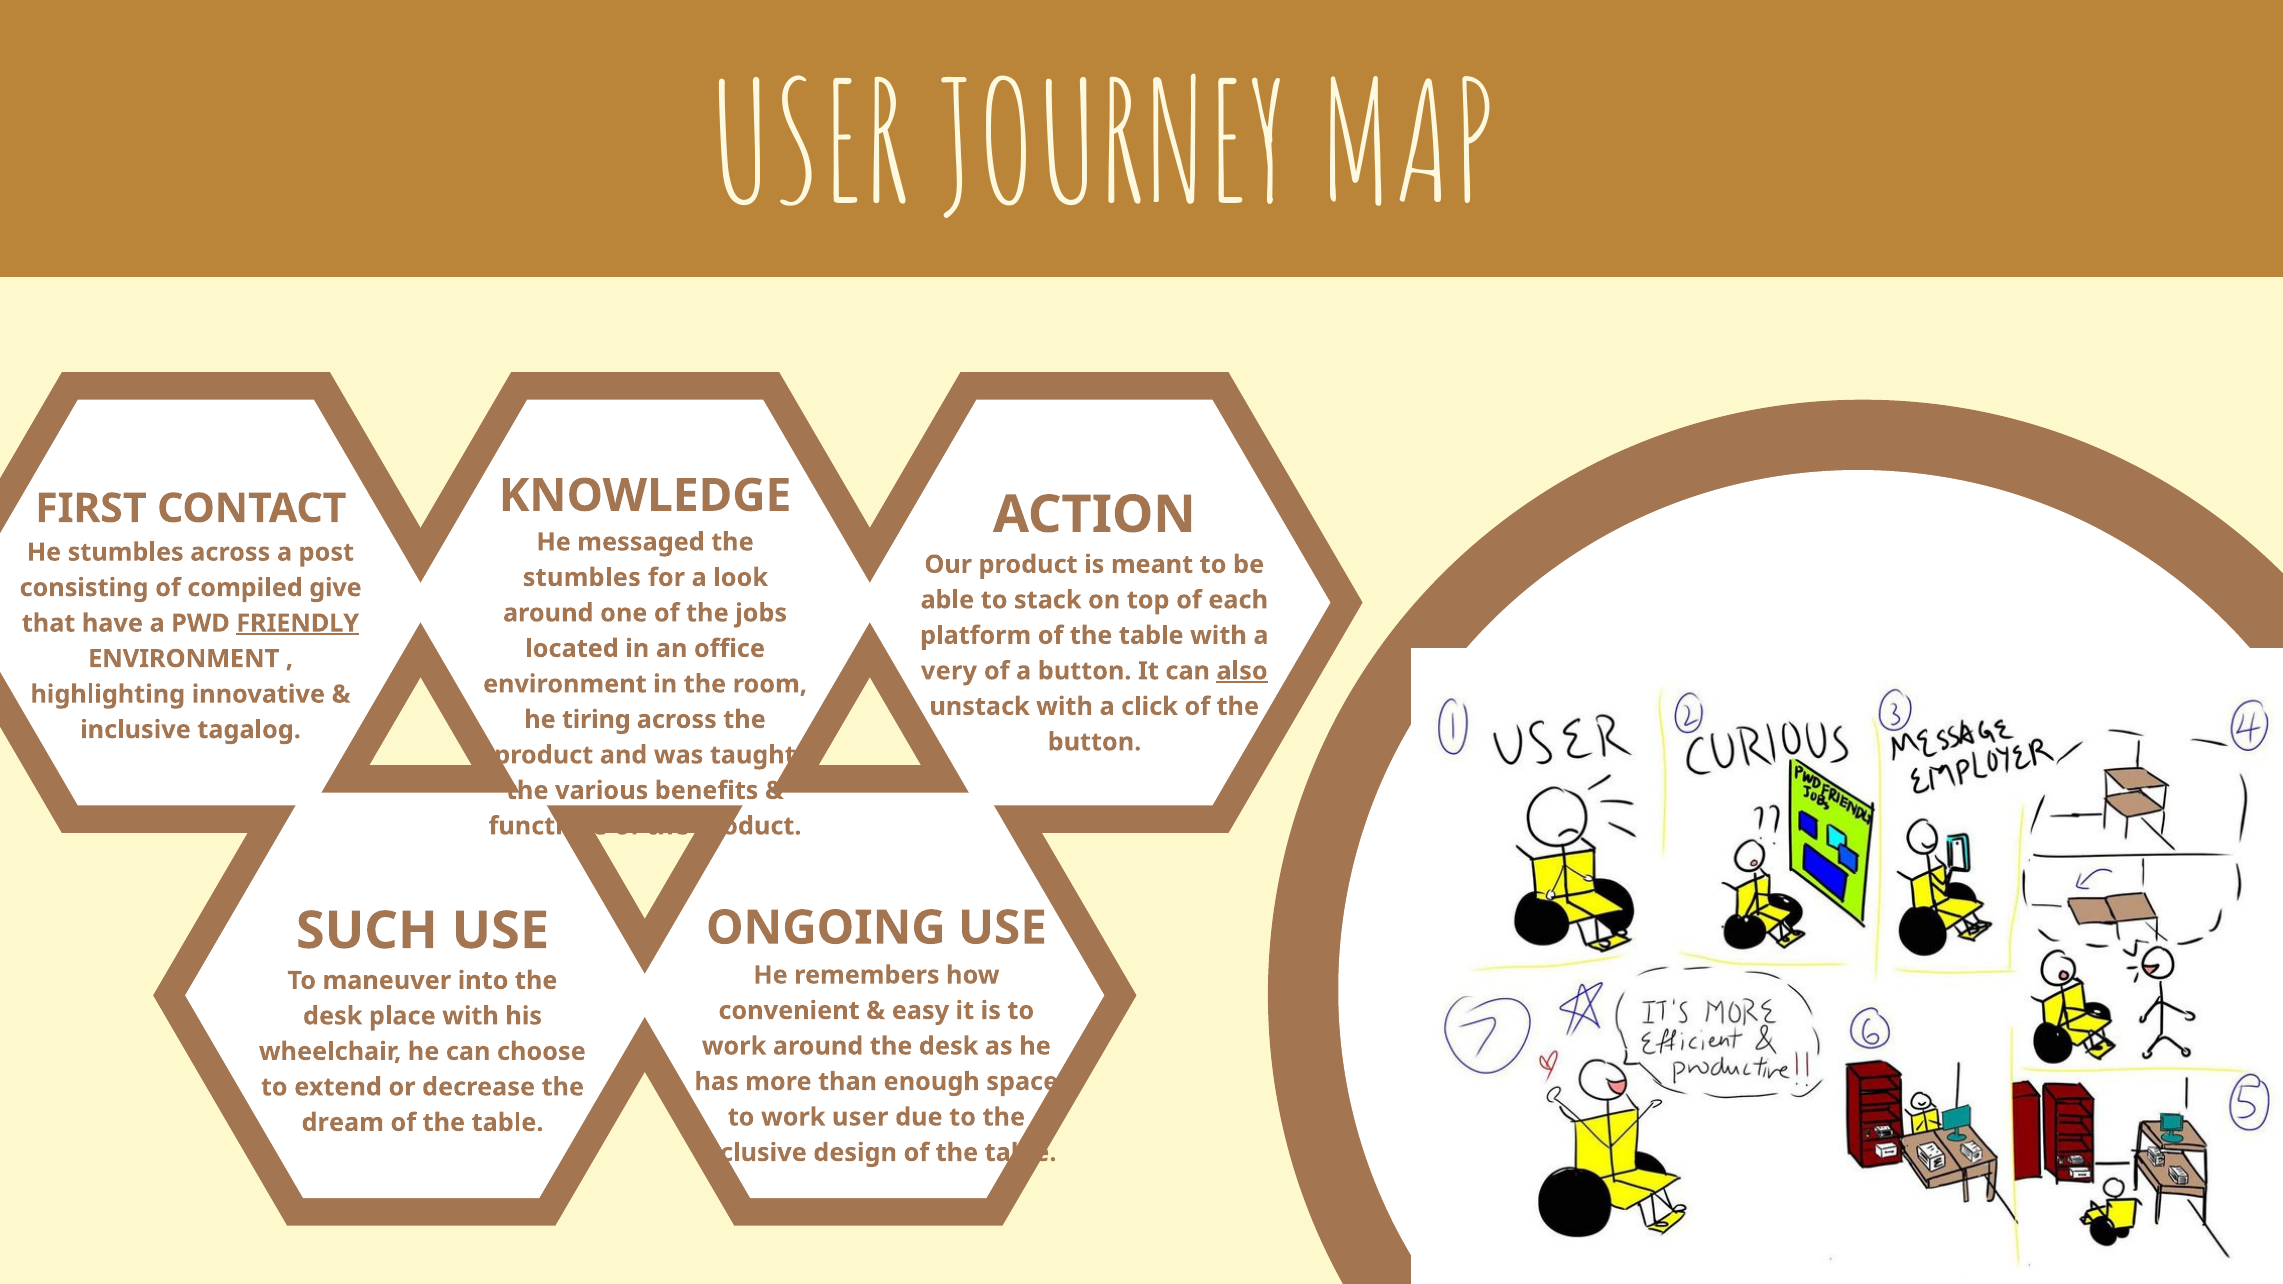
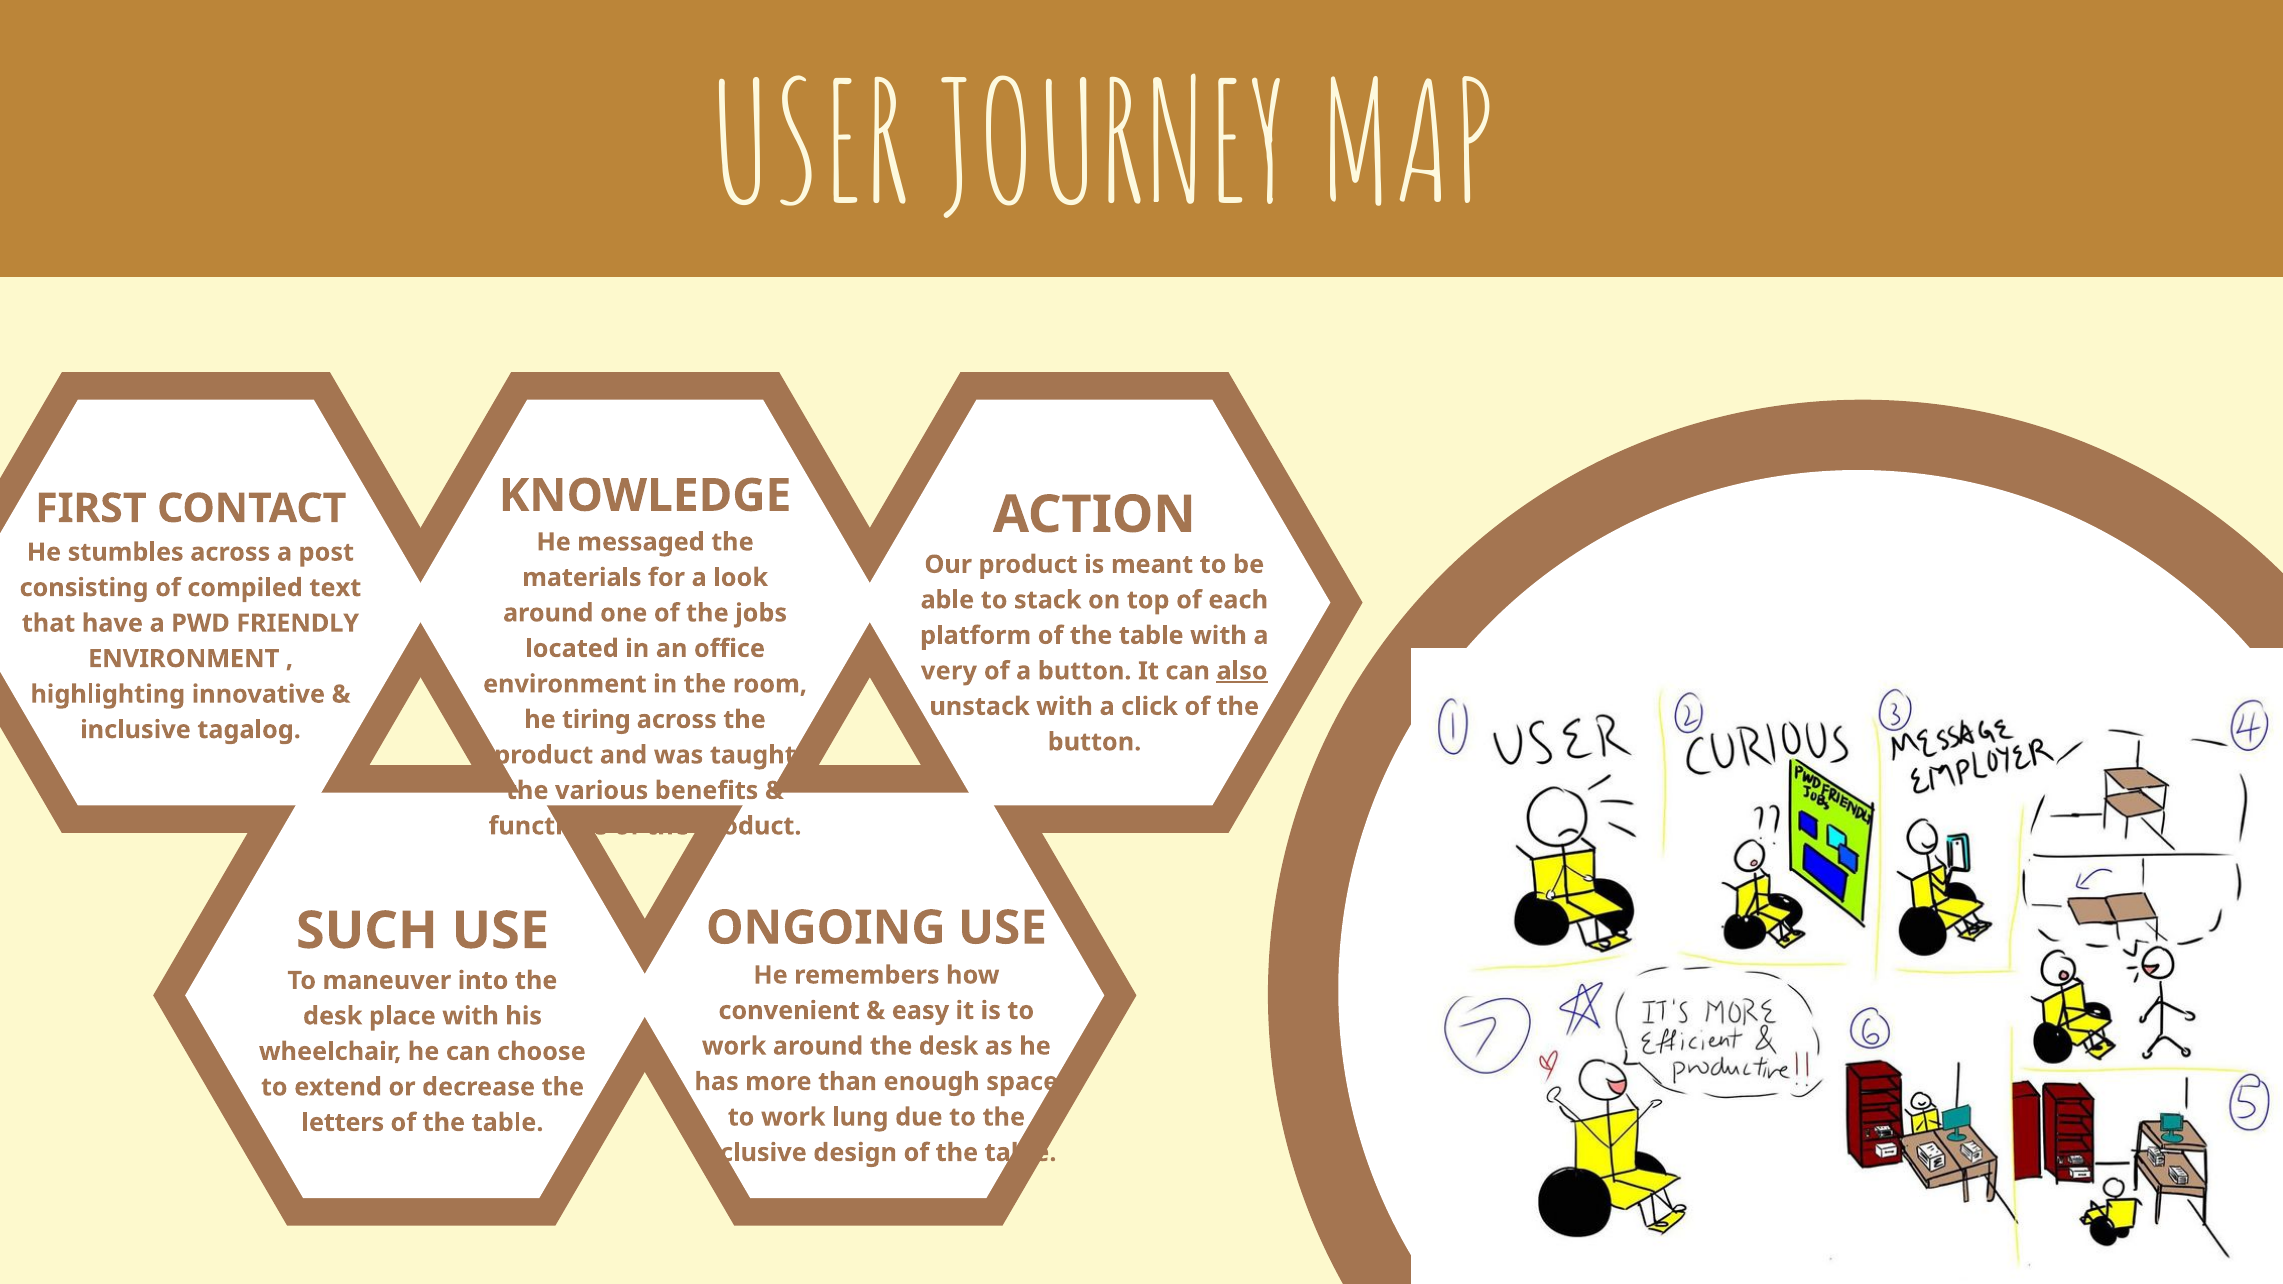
stumbles at (582, 578): stumbles -> materials
give: give -> text
FRIENDLY underline: present -> none
work user: user -> lung
dream: dream -> letters
